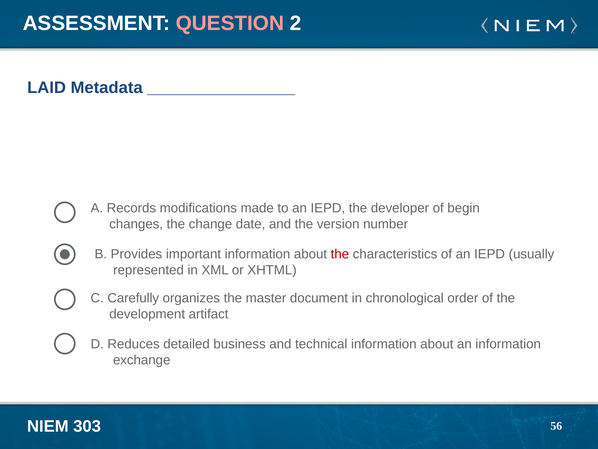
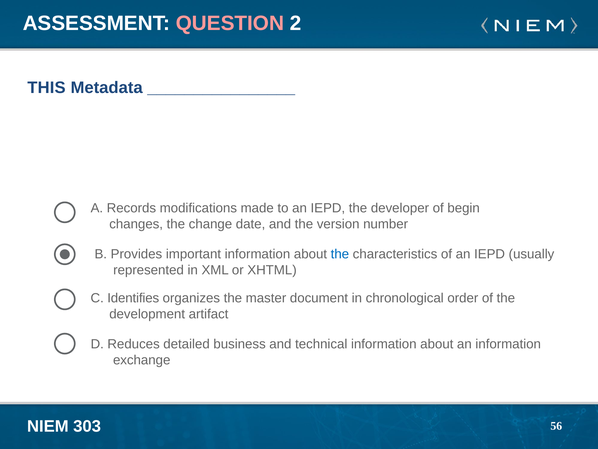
LAID: LAID -> THIS
the at (340, 254) colour: red -> blue
Carefully: Carefully -> Identifies
